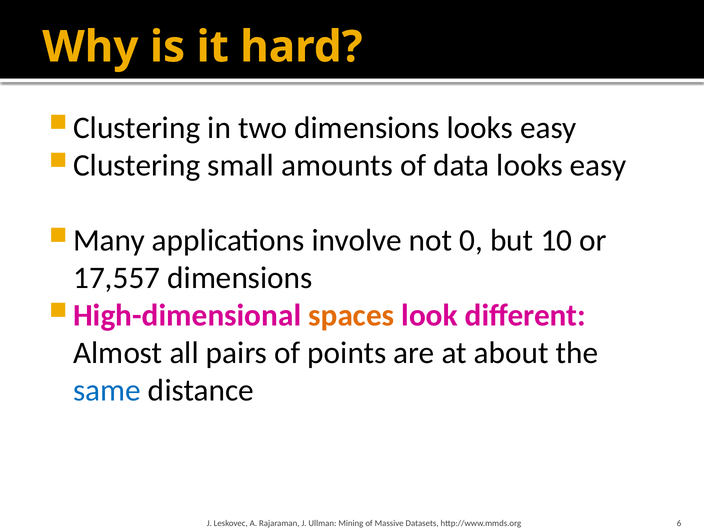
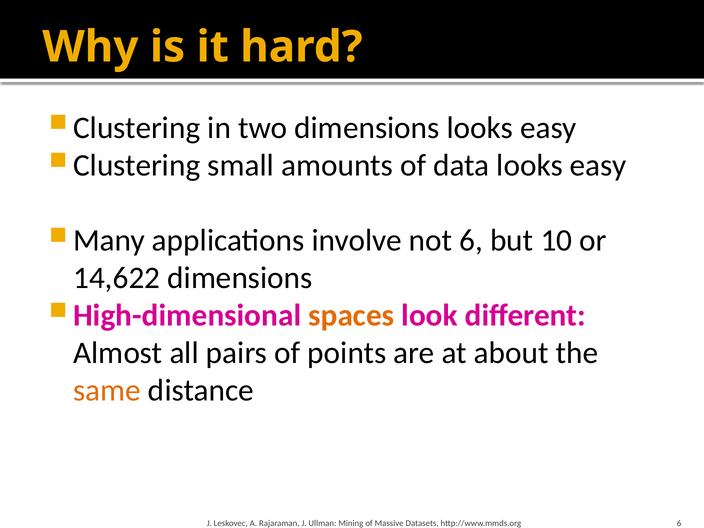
not 0: 0 -> 6
17,557: 17,557 -> 14,622
same colour: blue -> orange
